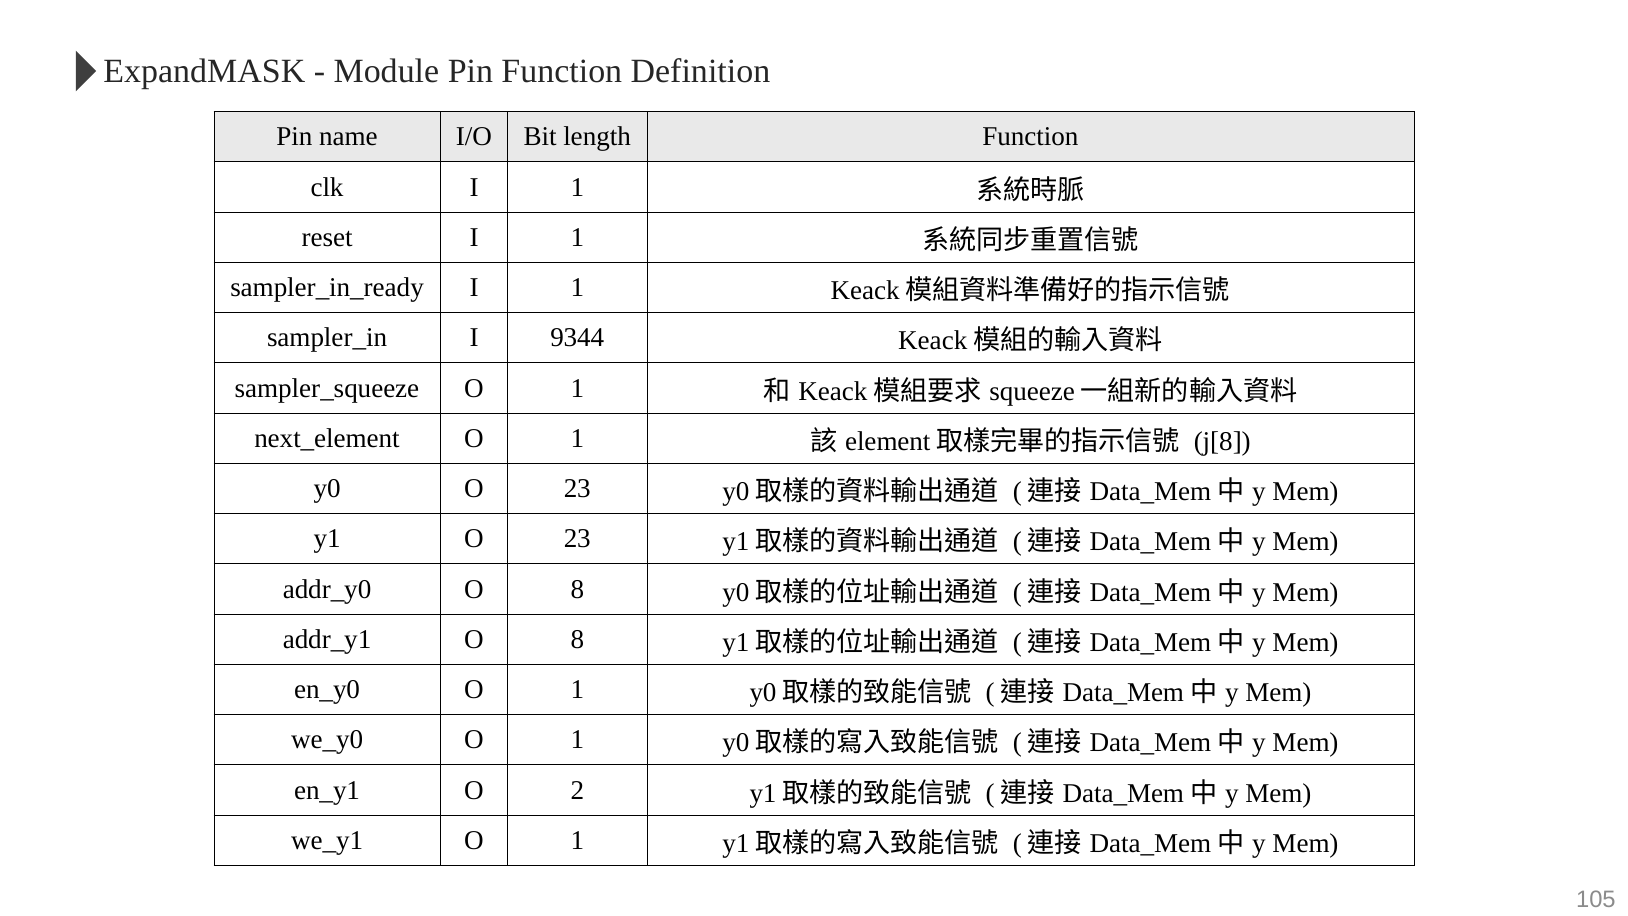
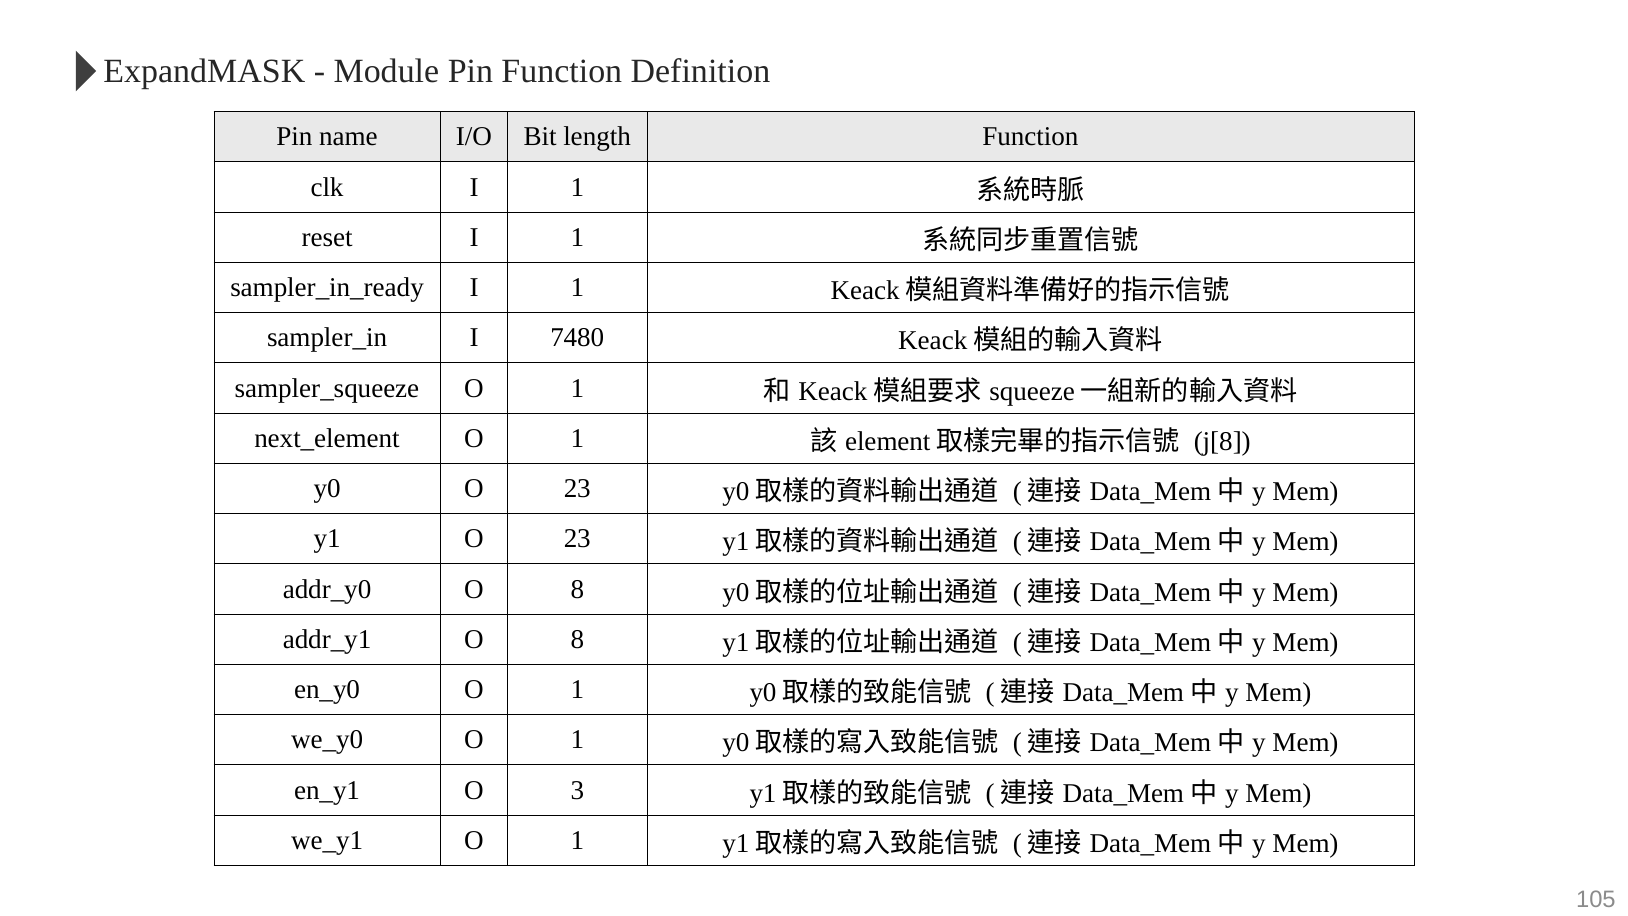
9344: 9344 -> 7480
2: 2 -> 3
